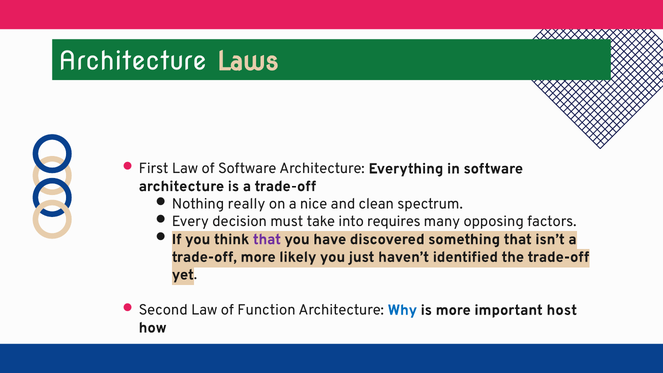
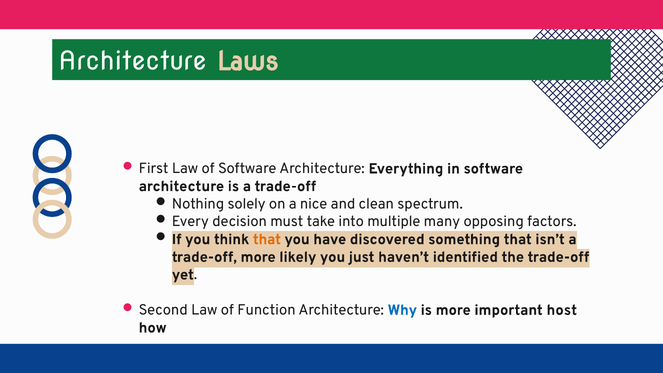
really: really -> solely
requires: requires -> multiple
that at (267, 239) colour: purple -> orange
